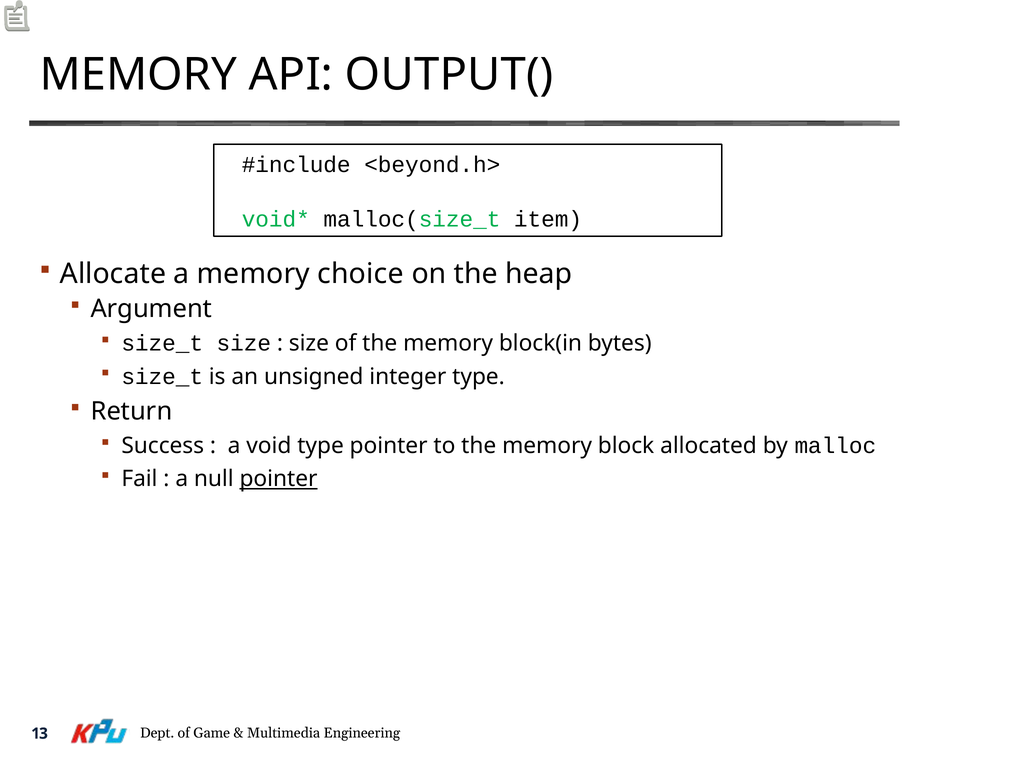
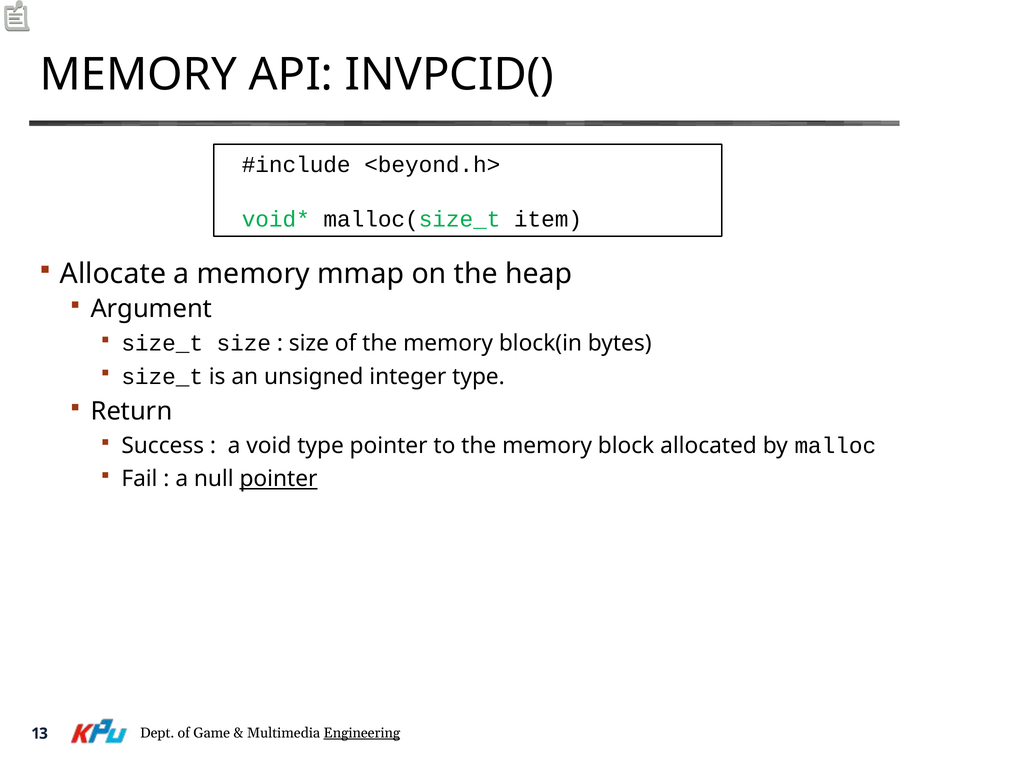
OUTPUT(: OUTPUT( -> INVPCID(
choice: choice -> mmap
Engineering underline: none -> present
